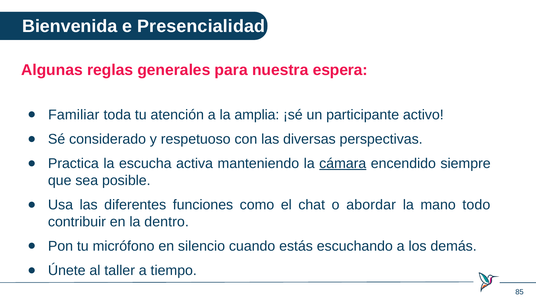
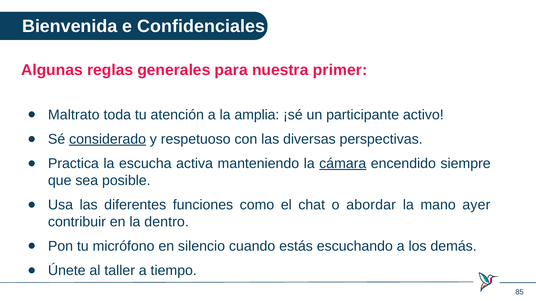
Presencialidad: Presencialidad -> Confidenciales
espera: espera -> primer
Familiar: Familiar -> Maltrato
considerado underline: none -> present
todo: todo -> ayer
